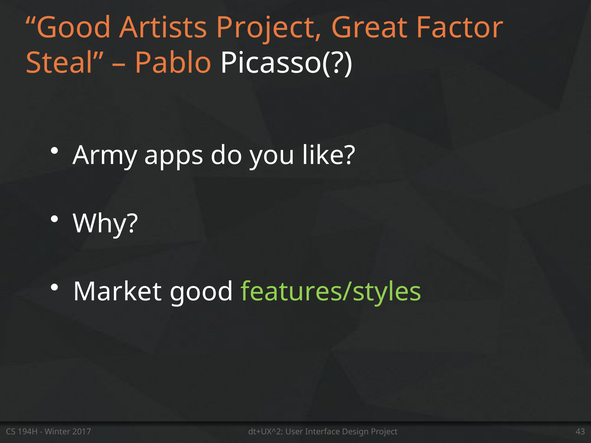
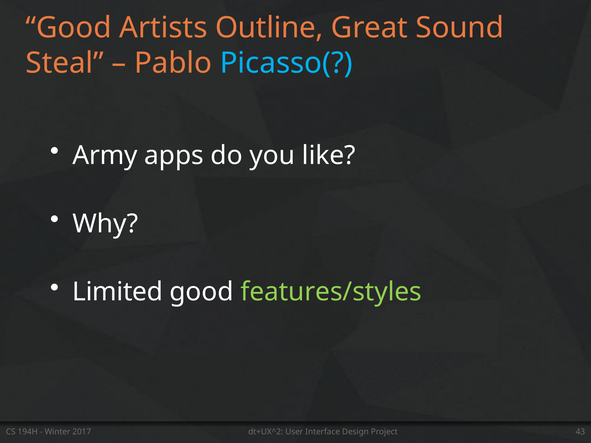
Artists Project: Project -> Outline
Factor: Factor -> Sound
Picasso( colour: white -> light blue
Market: Market -> Limited
